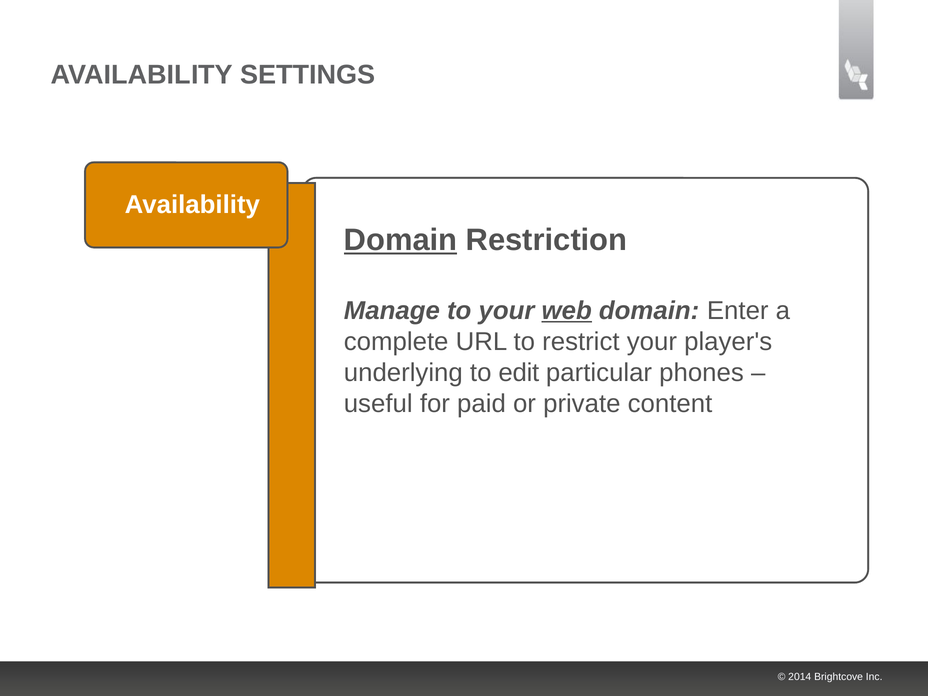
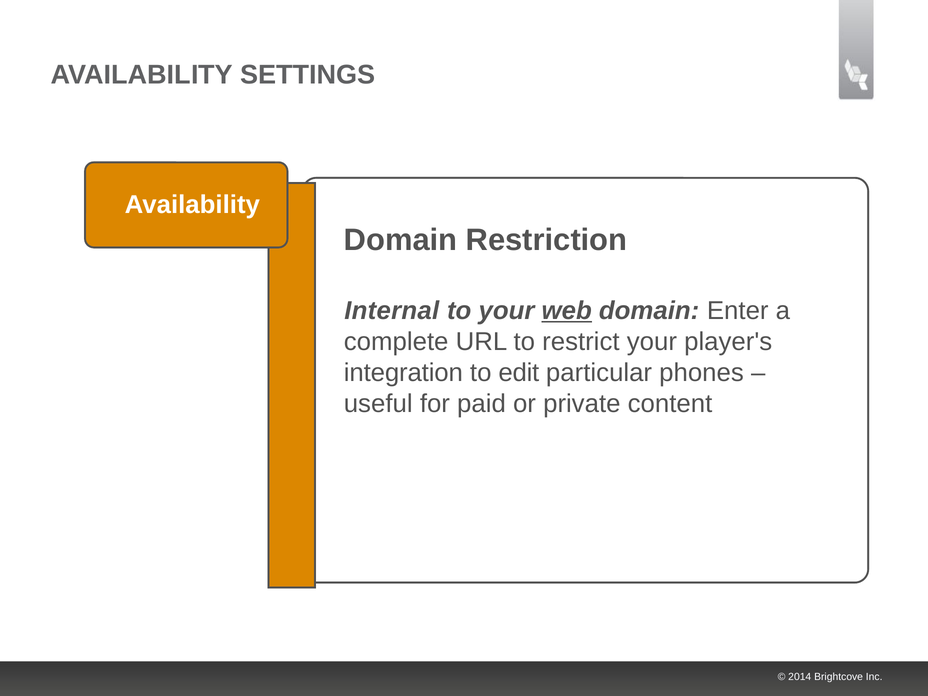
Domain at (401, 240) underline: present -> none
Manage: Manage -> Internal
underlying: underlying -> integration
